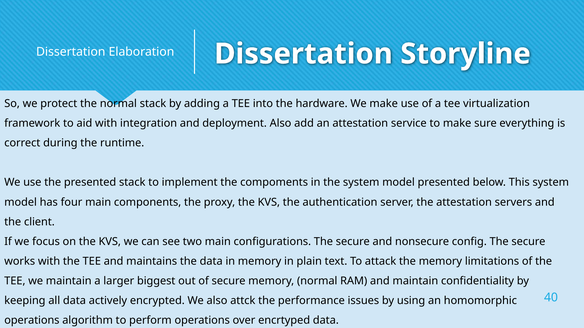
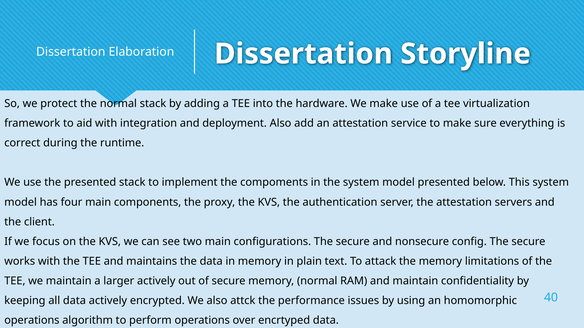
larger biggest: biggest -> actively
